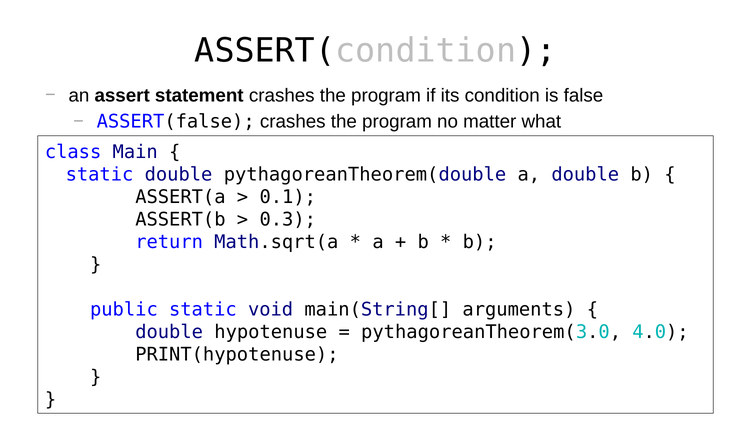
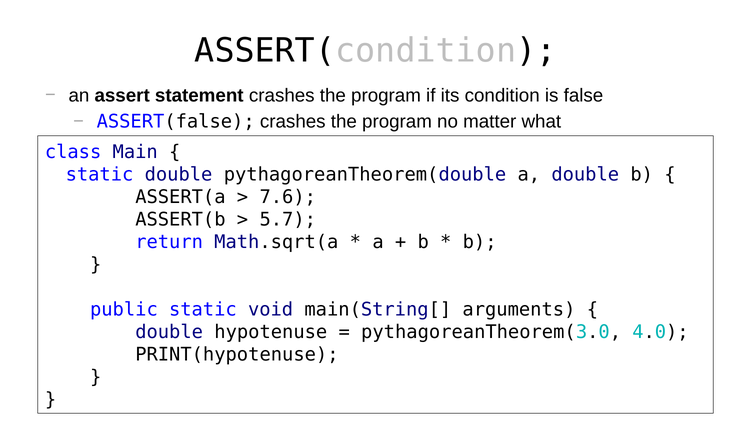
0.1: 0.1 -> 7.6
0.3: 0.3 -> 5.7
